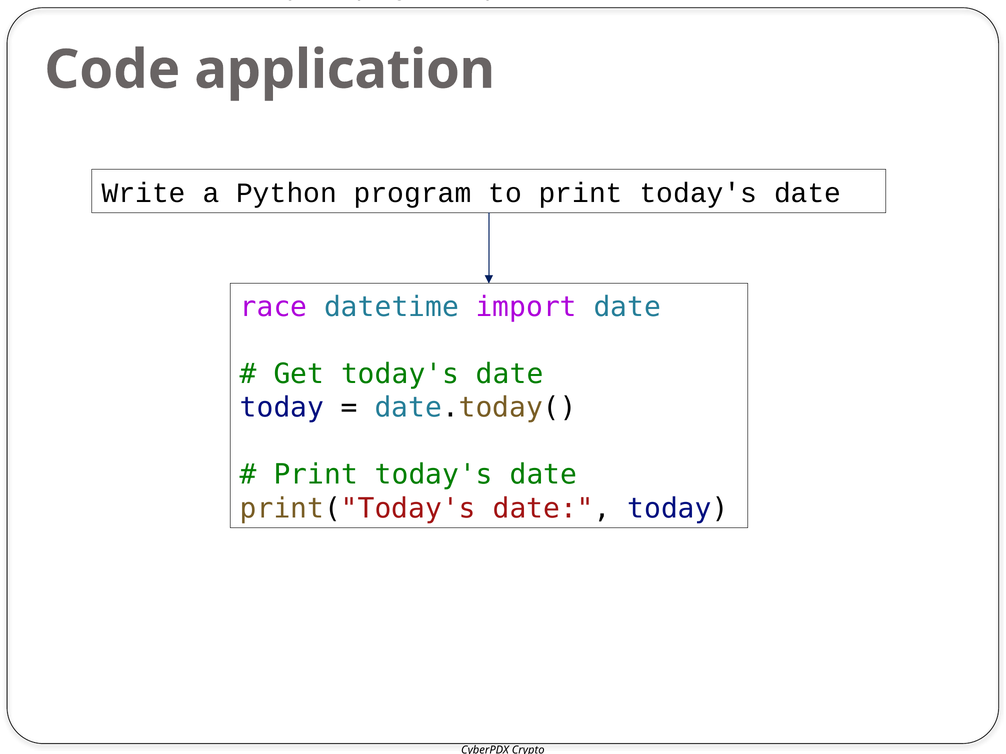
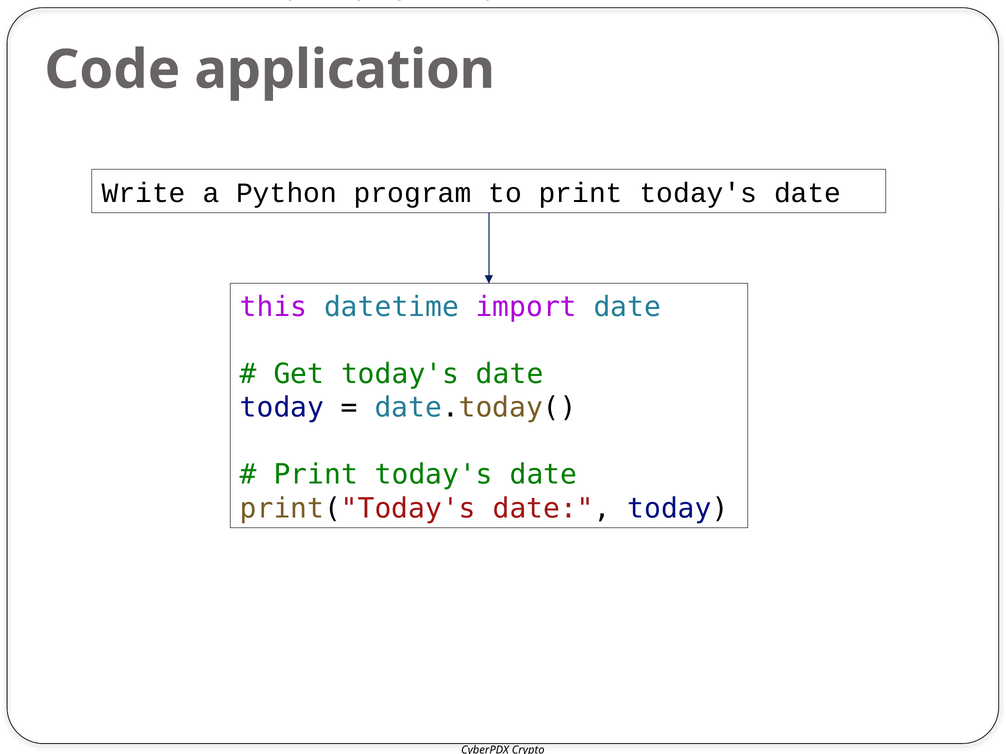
race: race -> this
